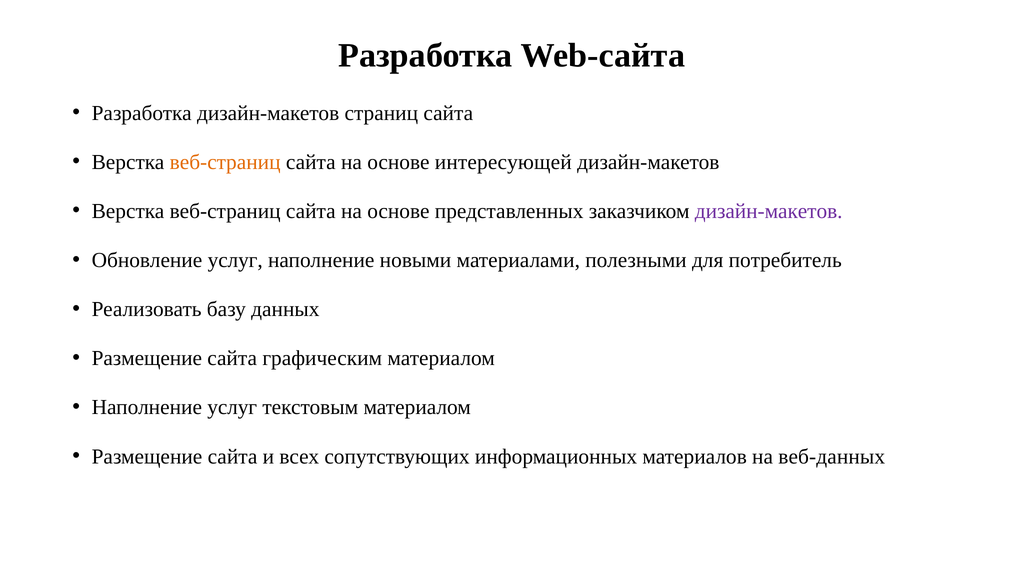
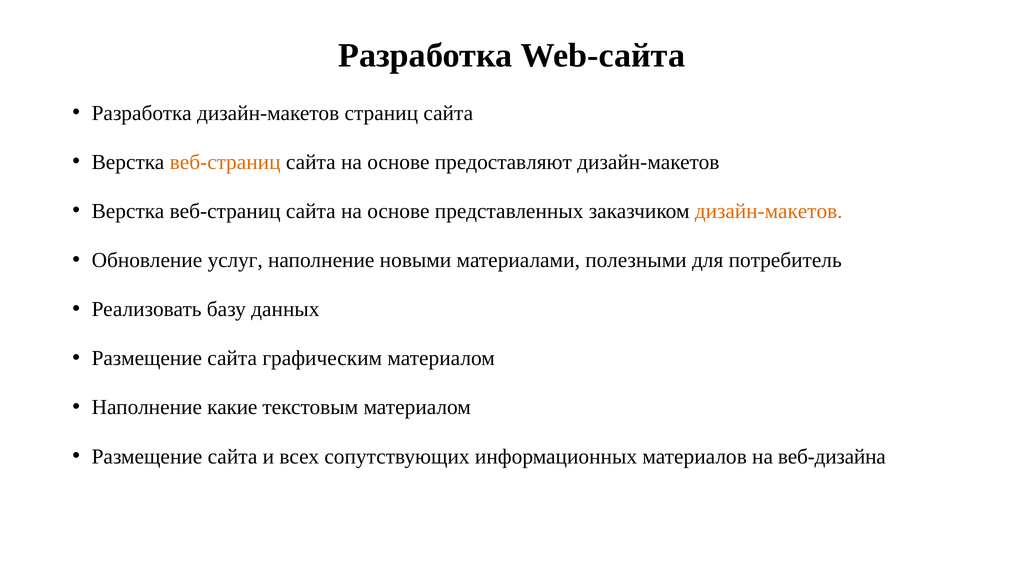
интересующей: интересующей -> предоставляют
дизайн-макетов at (769, 211) colour: purple -> orange
Наполнение услуг: услуг -> какие
веб-данных: веб-данных -> веб-дизайна
